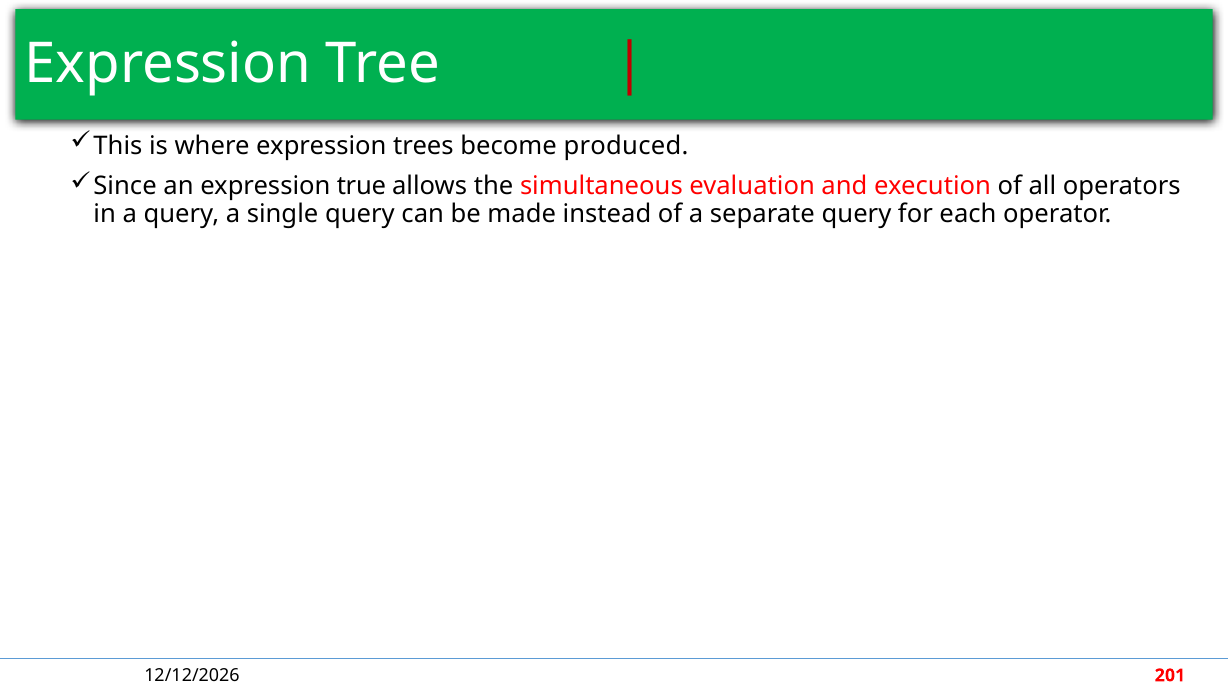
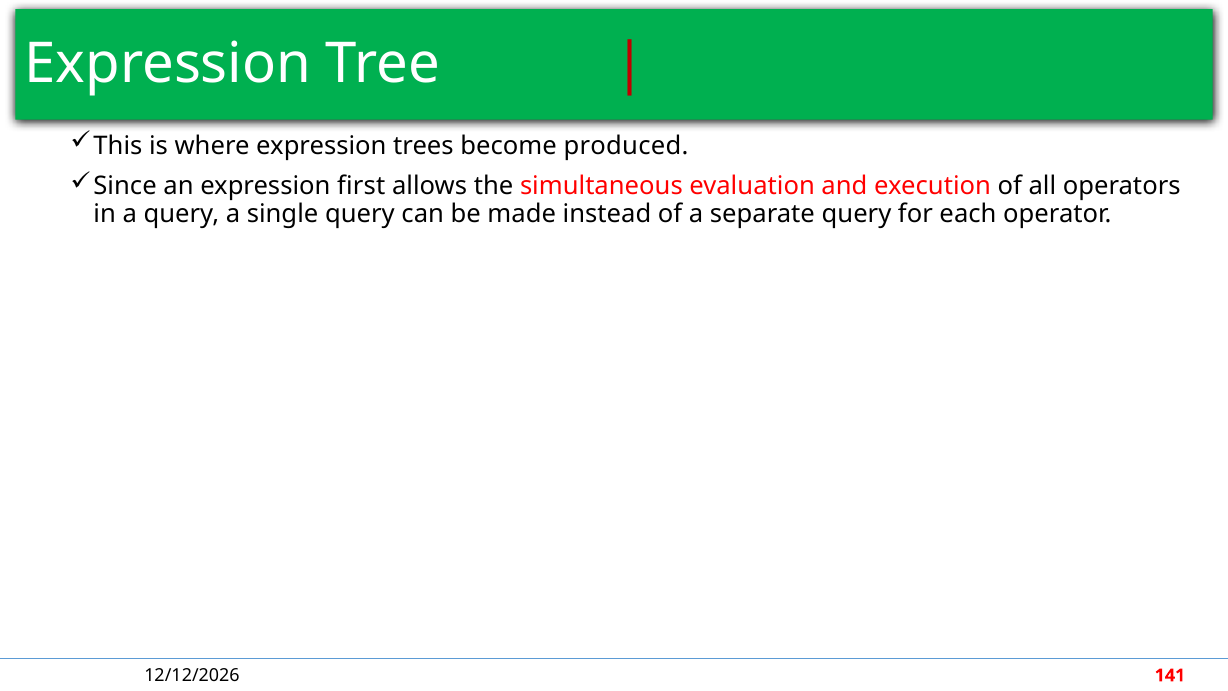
true: true -> first
201: 201 -> 141
